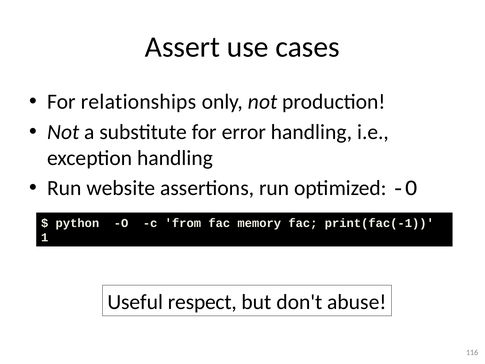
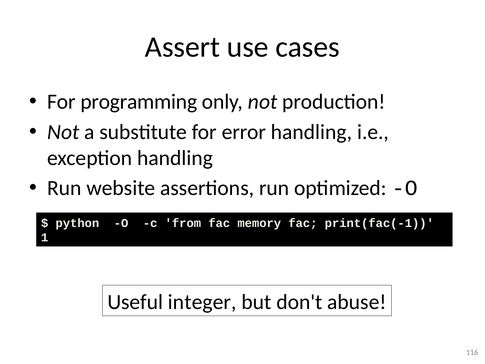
relationships: relationships -> programming
respect: respect -> integer
